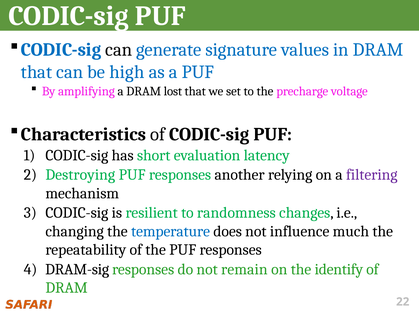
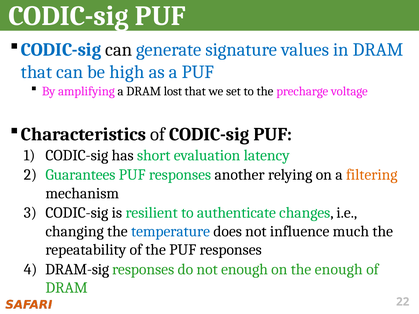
Destroying: Destroying -> Guarantees
filtering colour: purple -> orange
randomness: randomness -> authenticate
not remain: remain -> enough
the identify: identify -> enough
